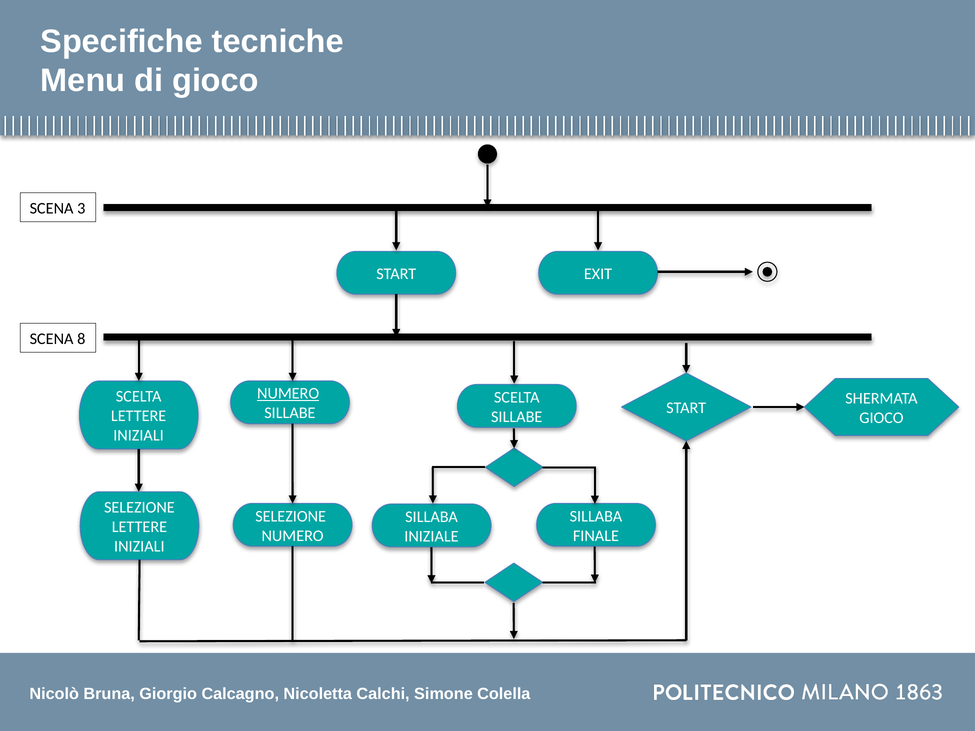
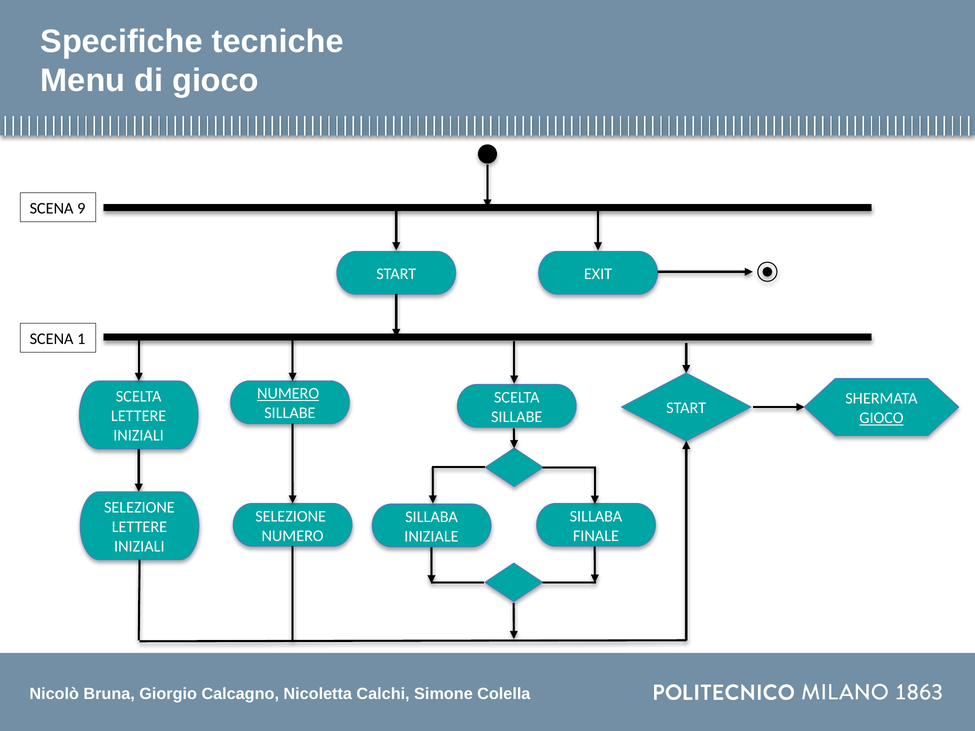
3: 3 -> 9
8: 8 -> 1
GIOCO at (881, 418) underline: none -> present
